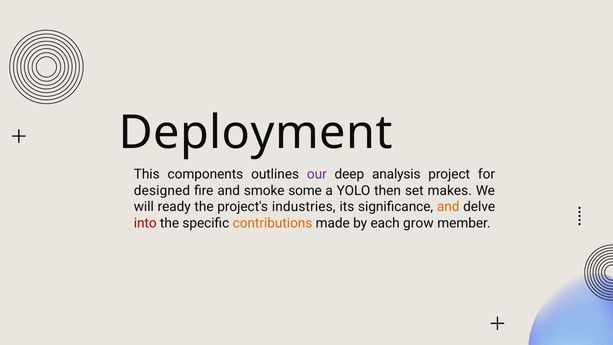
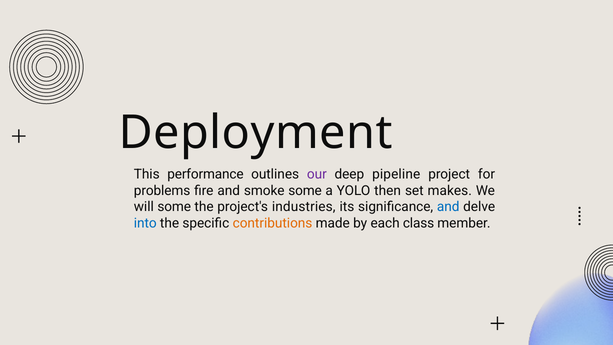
components: components -> performance
analysis: analysis -> pipeline
designed: designed -> problems
will ready: ready -> some
and at (448, 207) colour: orange -> blue
into colour: red -> blue
grow: grow -> class
